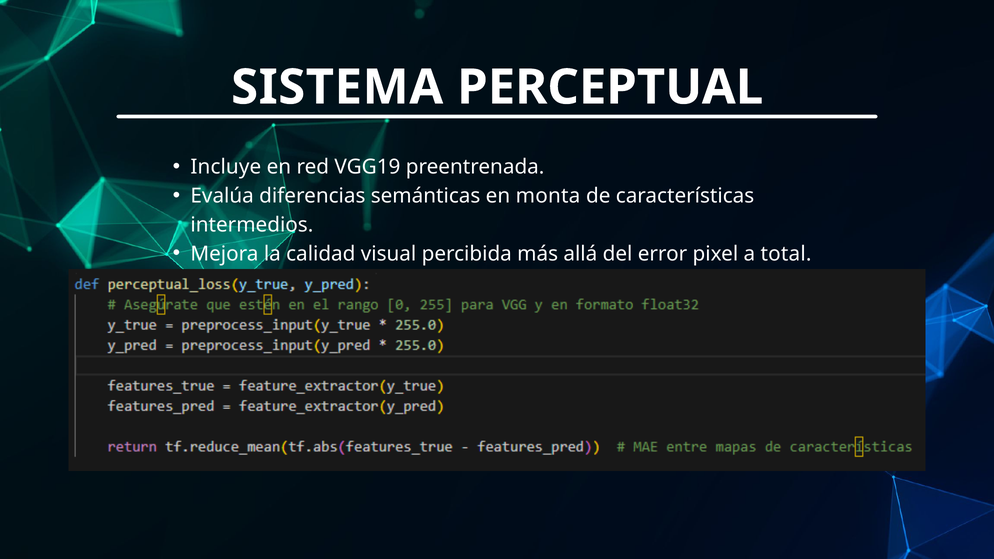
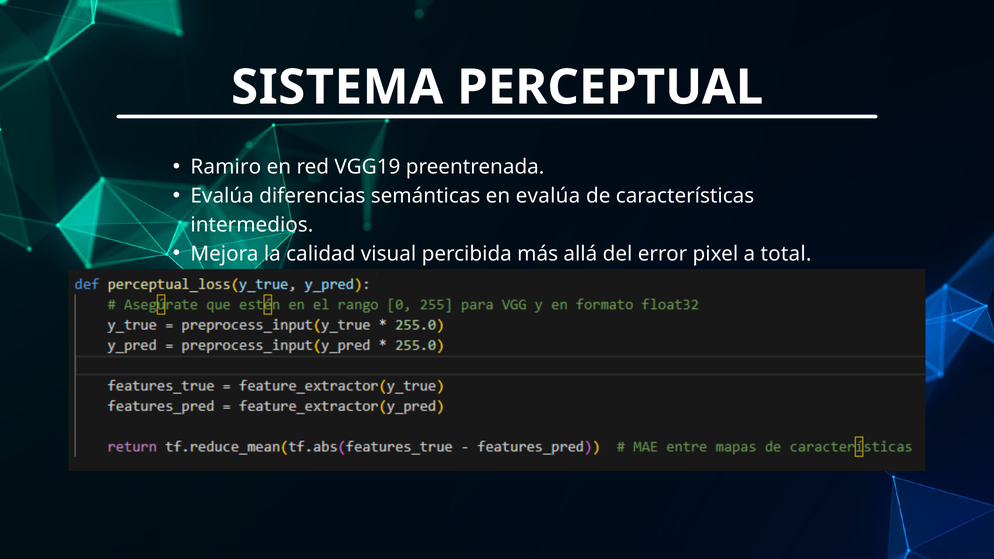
Incluye: Incluye -> Ramiro
en monta: monta -> evalúa
